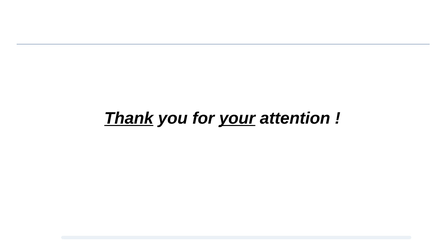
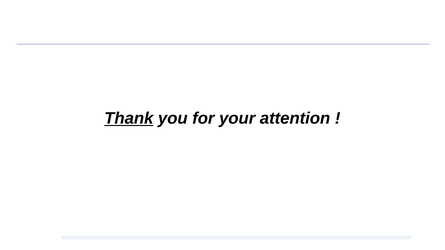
your underline: present -> none
